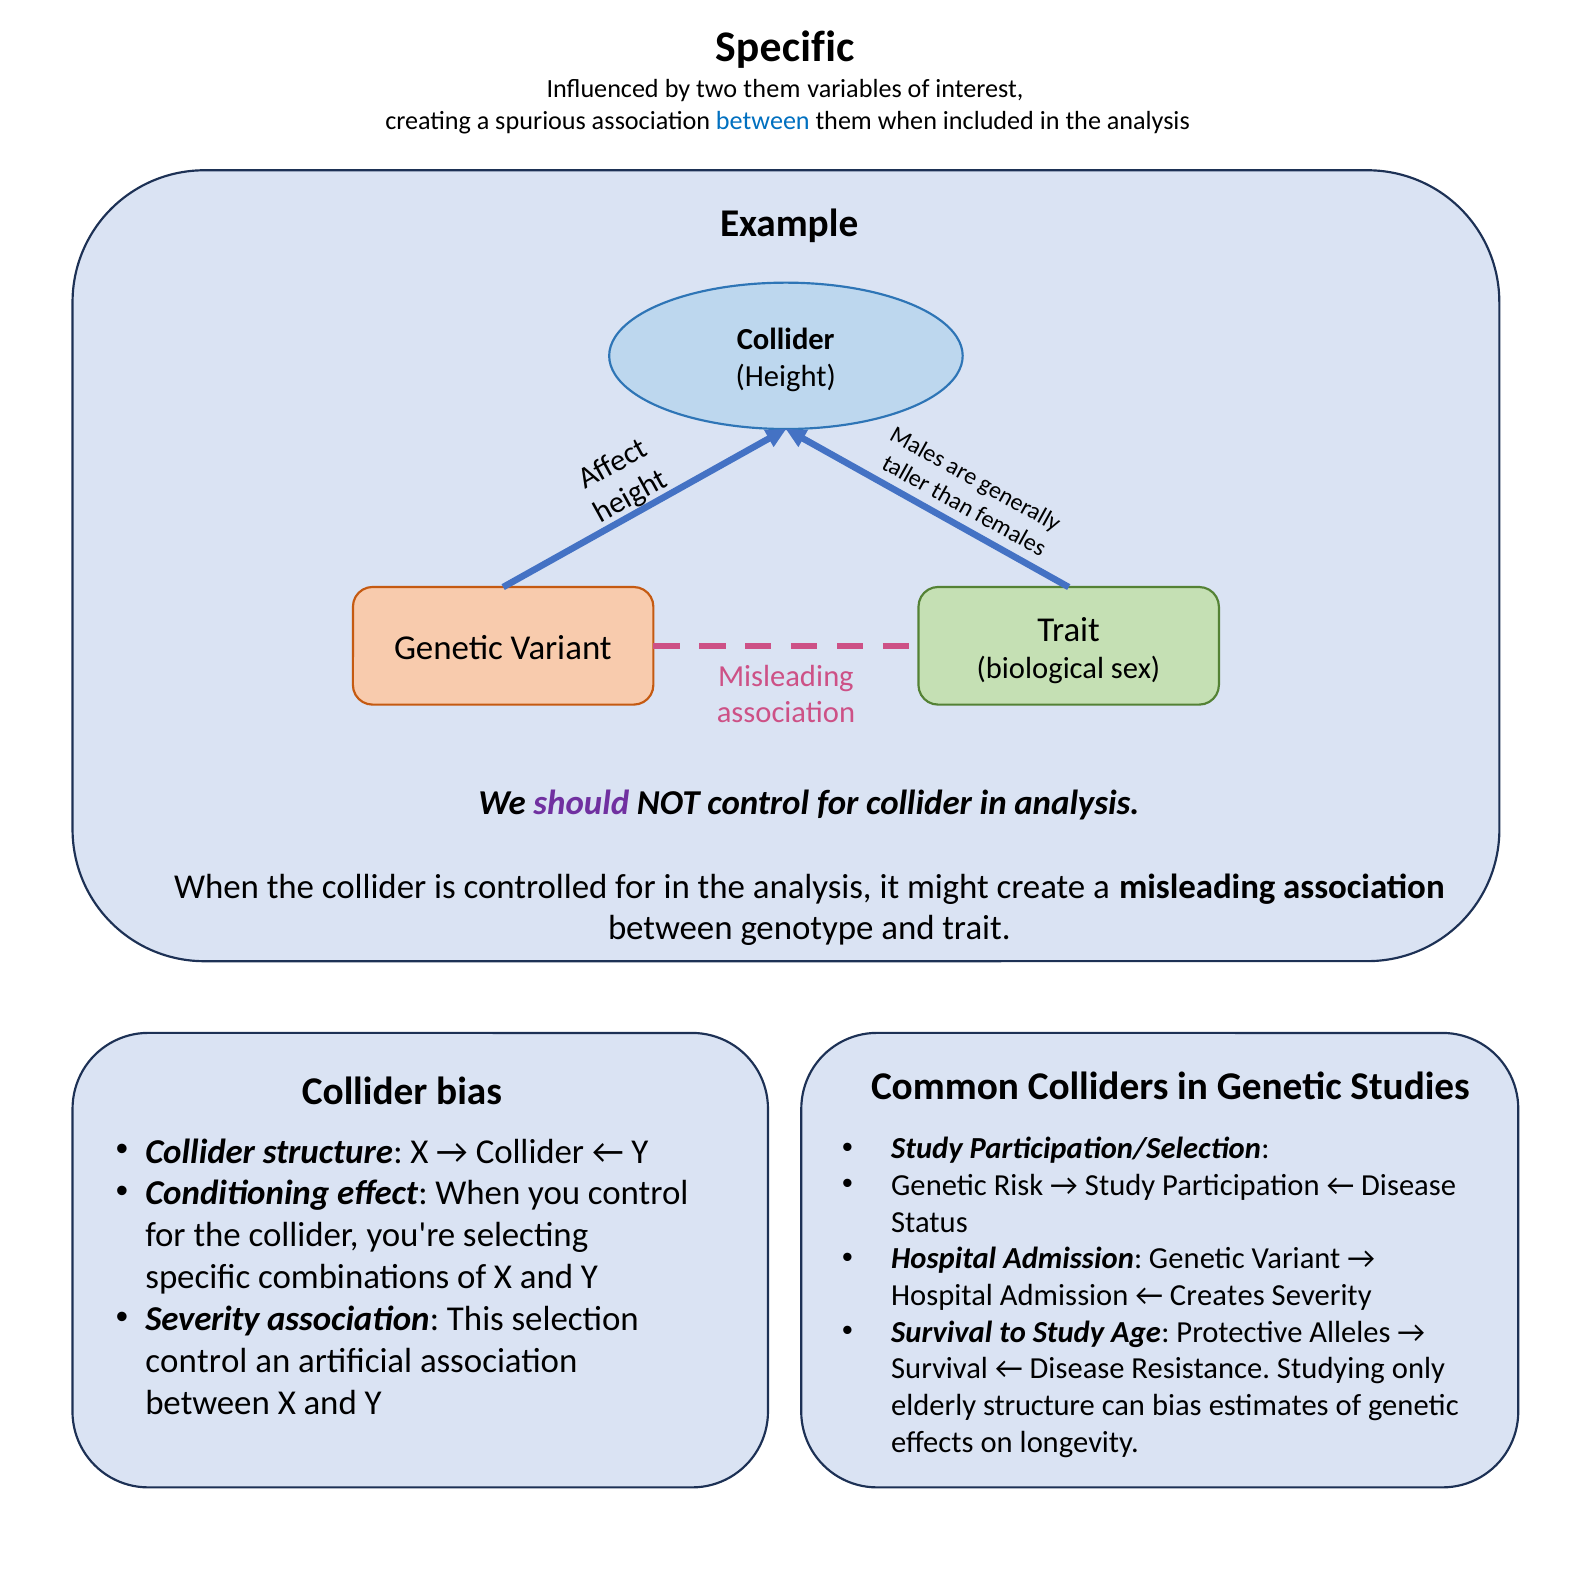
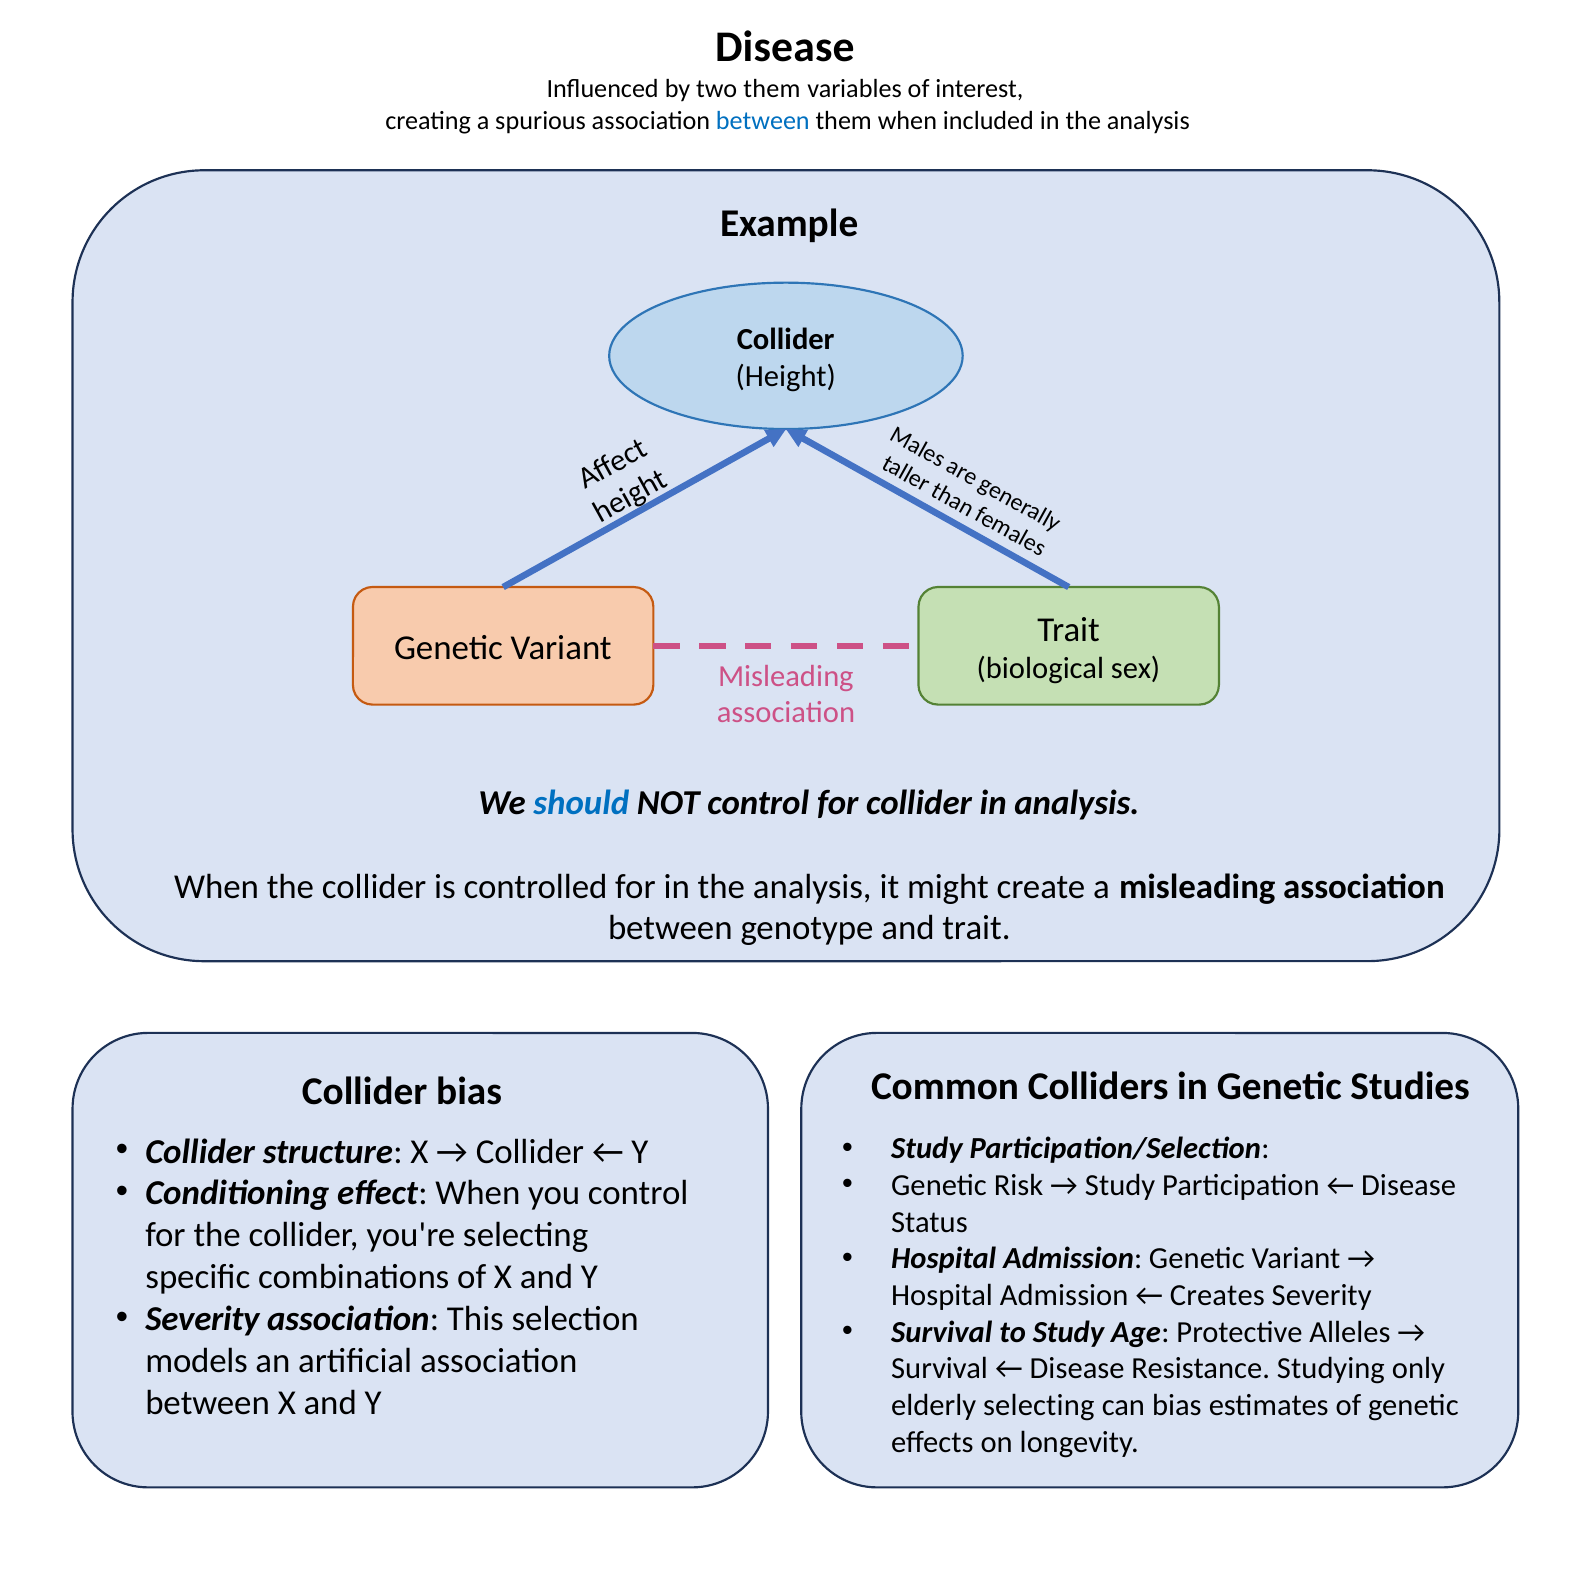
Specific at (785, 47): Specific -> Disease
should colour: purple -> blue
control at (196, 1361): control -> models
elderly structure: structure -> selecting
